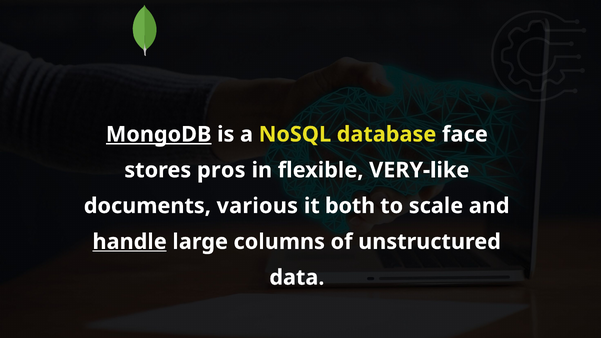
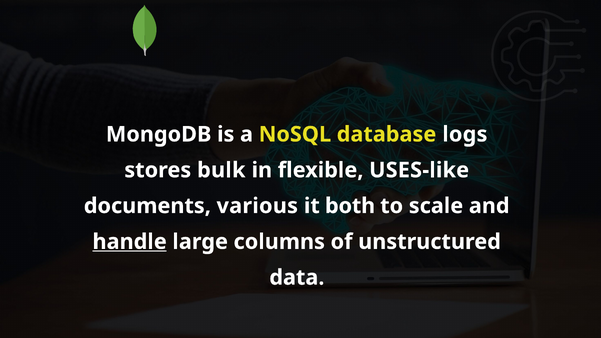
MongoDB underline: present -> none
face: face -> logs
pros: pros -> bulk
VERY-like: VERY-like -> USES-like
